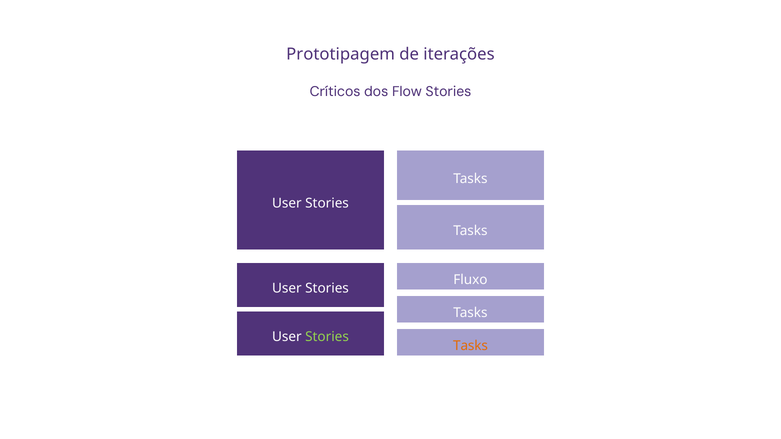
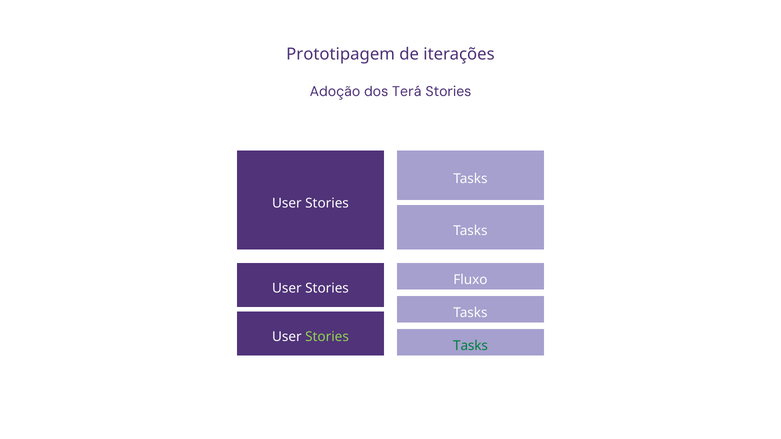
Críticos: Críticos -> Adoção
Flow: Flow -> Terá
Tasks at (471, 346) colour: orange -> green
